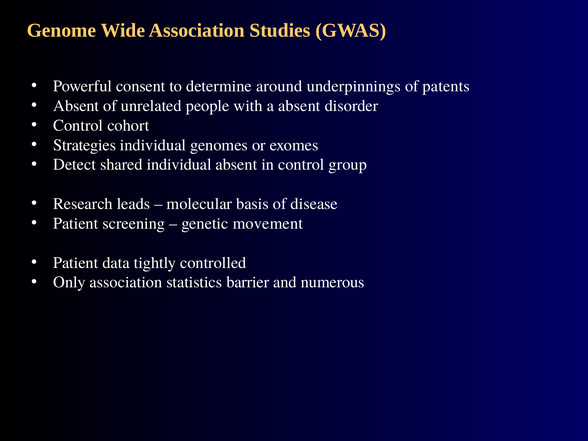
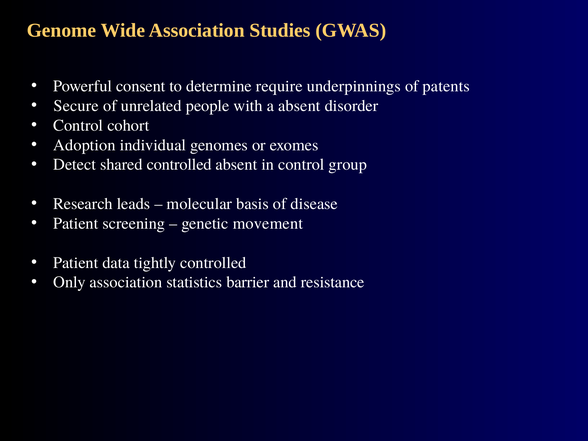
around: around -> require
Absent at (76, 106): Absent -> Secure
Strategies: Strategies -> Adoption
shared individual: individual -> controlled
numerous: numerous -> resistance
